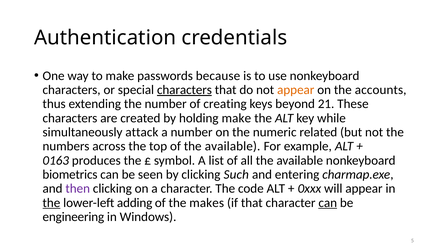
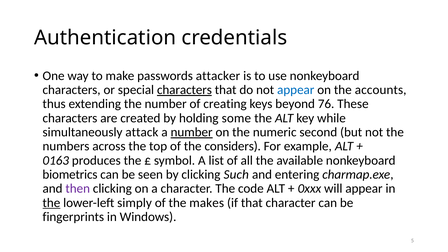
because: because -> attacker
appear at (296, 90) colour: orange -> blue
21: 21 -> 76
holding make: make -> some
number at (192, 132) underline: none -> present
related: related -> second
of the available: available -> considers
adding: adding -> simply
can at (328, 203) underline: present -> none
engineering: engineering -> fingerprints
